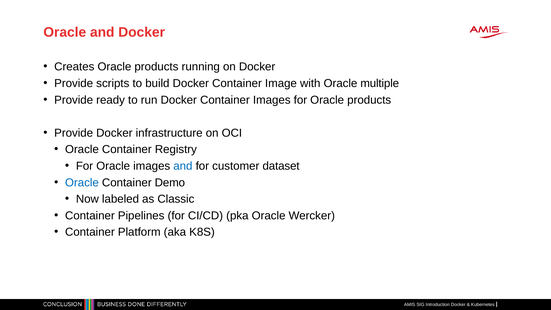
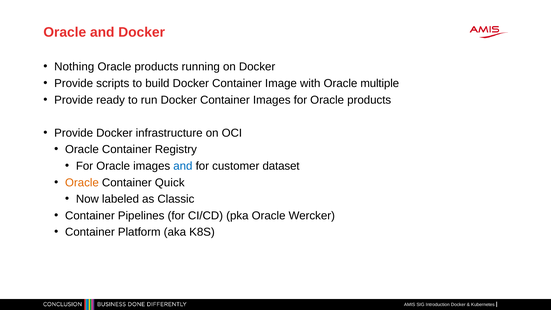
Creates: Creates -> Nothing
Oracle at (82, 183) colour: blue -> orange
Demo: Demo -> Quick
